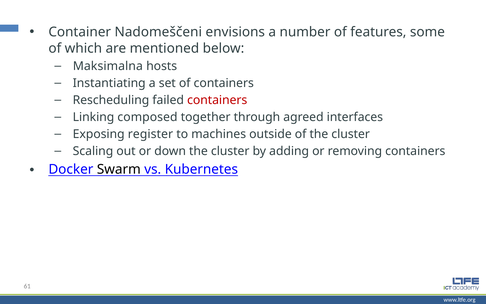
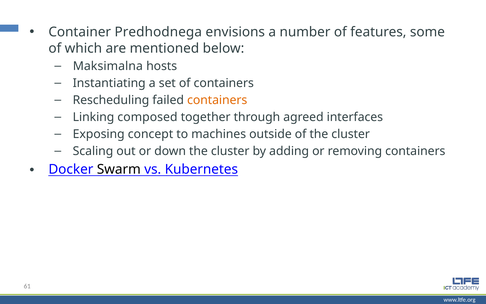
Nadomeščeni: Nadomeščeni -> Predhodnega
containers at (217, 100) colour: red -> orange
register: register -> concept
